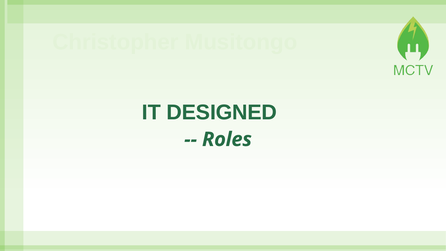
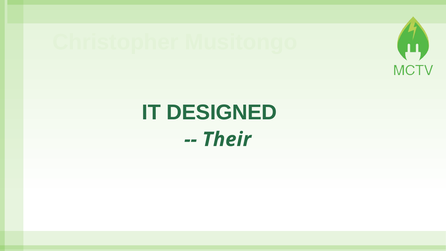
Roles: Roles -> Their
